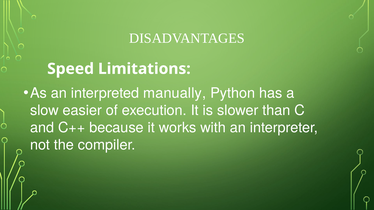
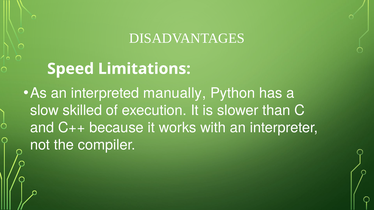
easier: easier -> skilled
